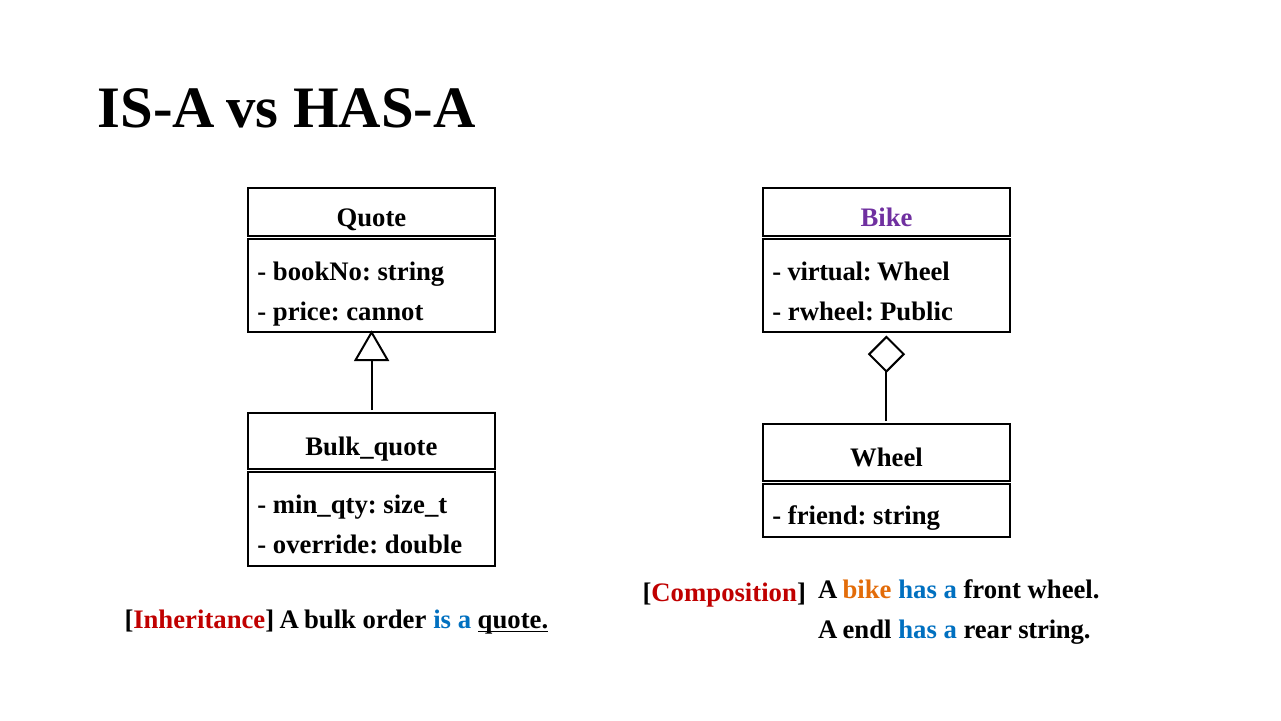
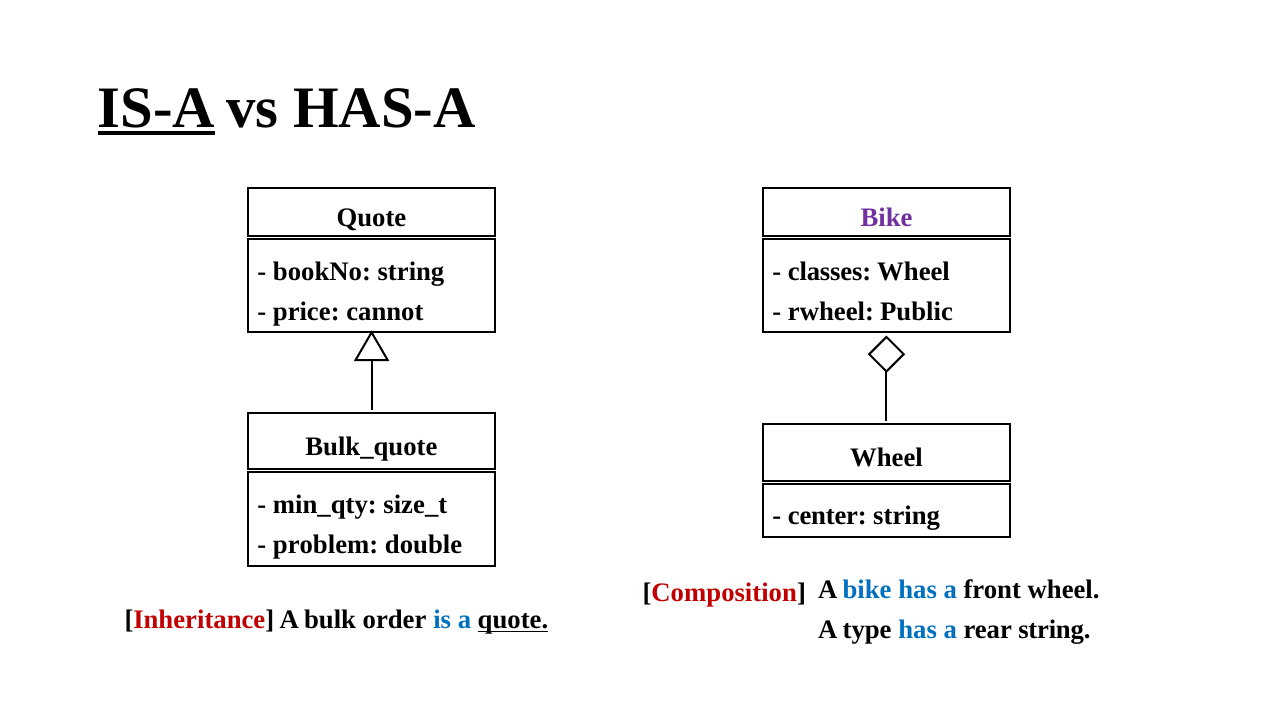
IS-A underline: none -> present
virtual: virtual -> classes
friend: friend -> center
override: override -> problem
bike at (867, 590) colour: orange -> blue
endl: endl -> type
